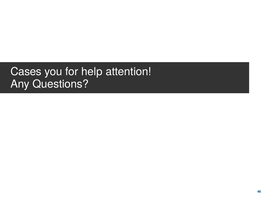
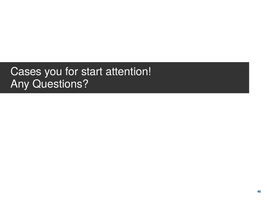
help: help -> start
